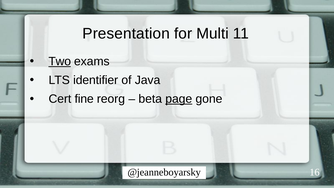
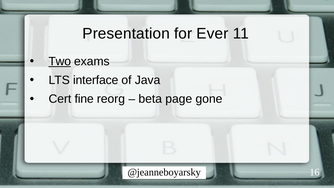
Multi: Multi -> Ever
identifier: identifier -> interface
page underline: present -> none
